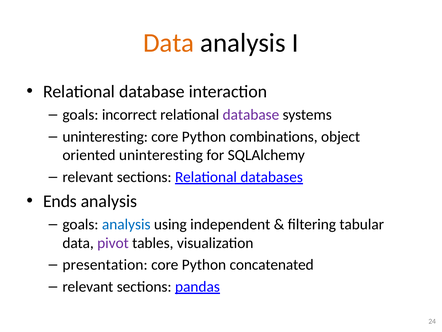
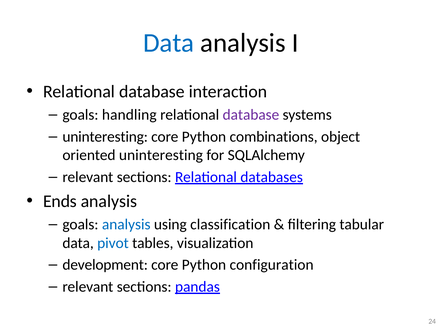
Data at (169, 43) colour: orange -> blue
incorrect: incorrect -> handling
independent: independent -> classification
pivot colour: purple -> blue
presentation: presentation -> development
concatenated: concatenated -> configuration
